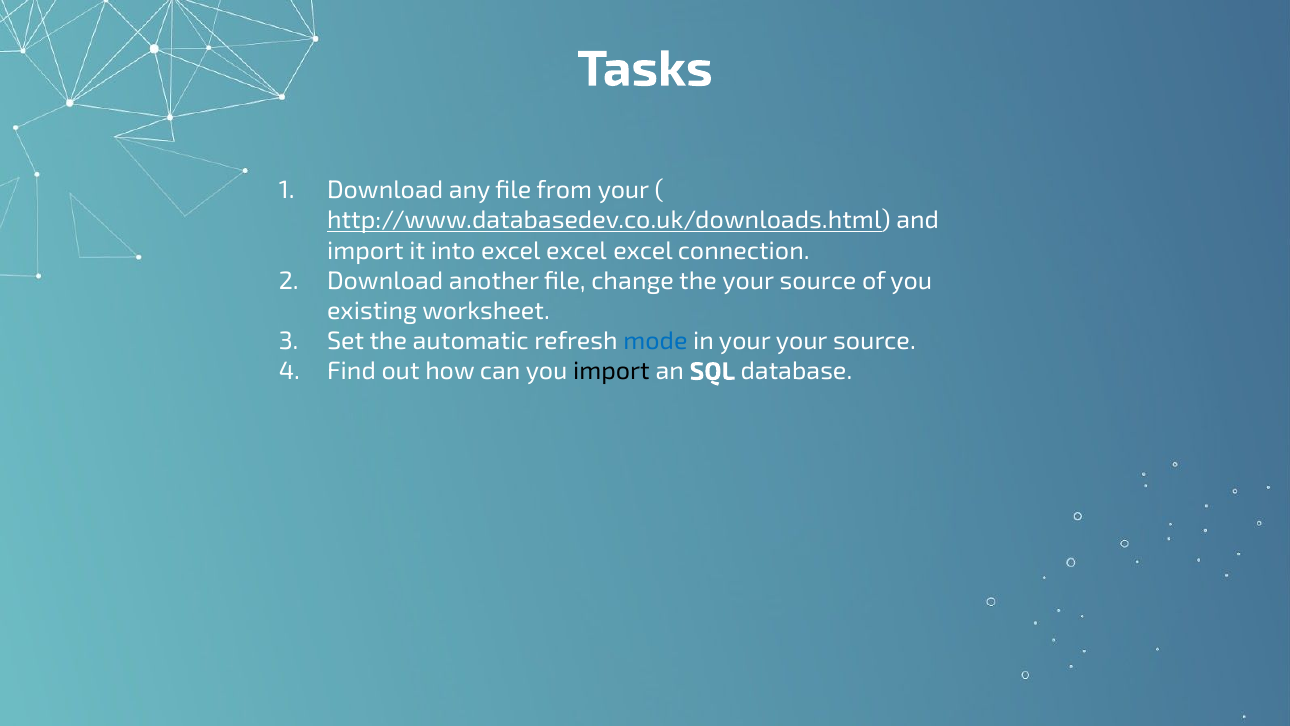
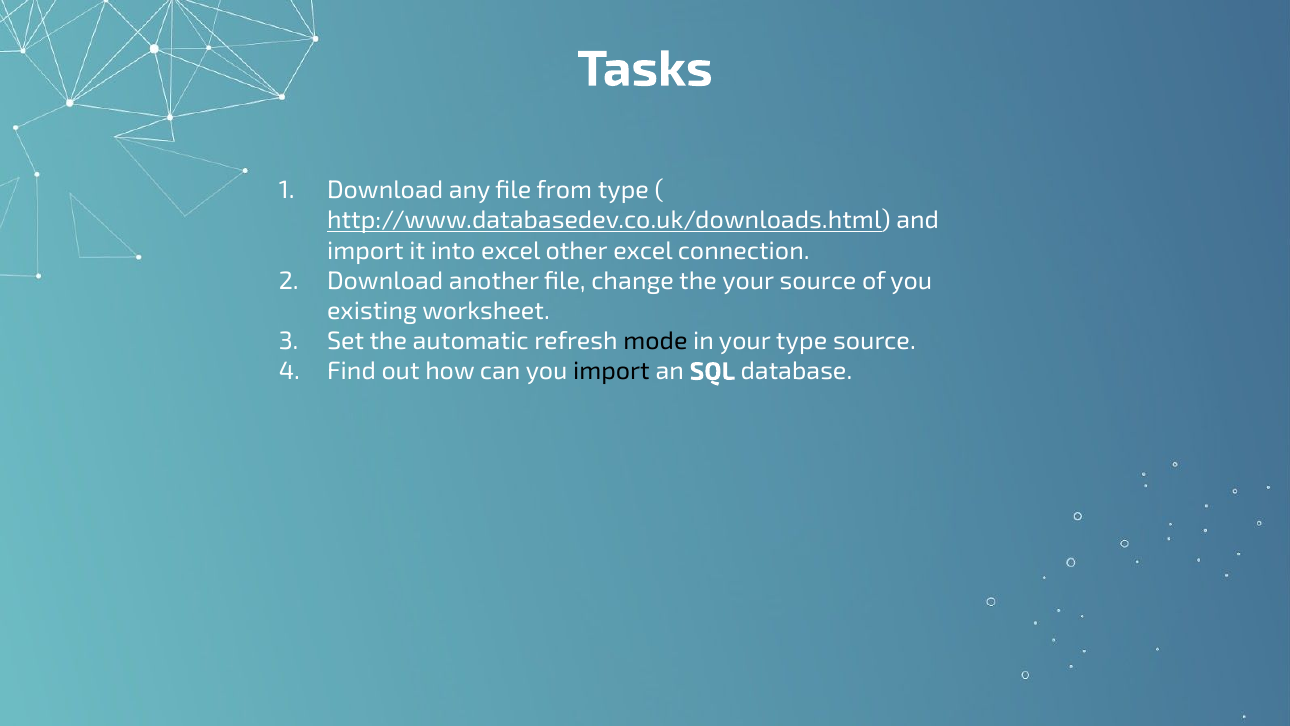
from your: your -> type
into excel excel: excel -> other
mode colour: blue -> black
your your: your -> type
